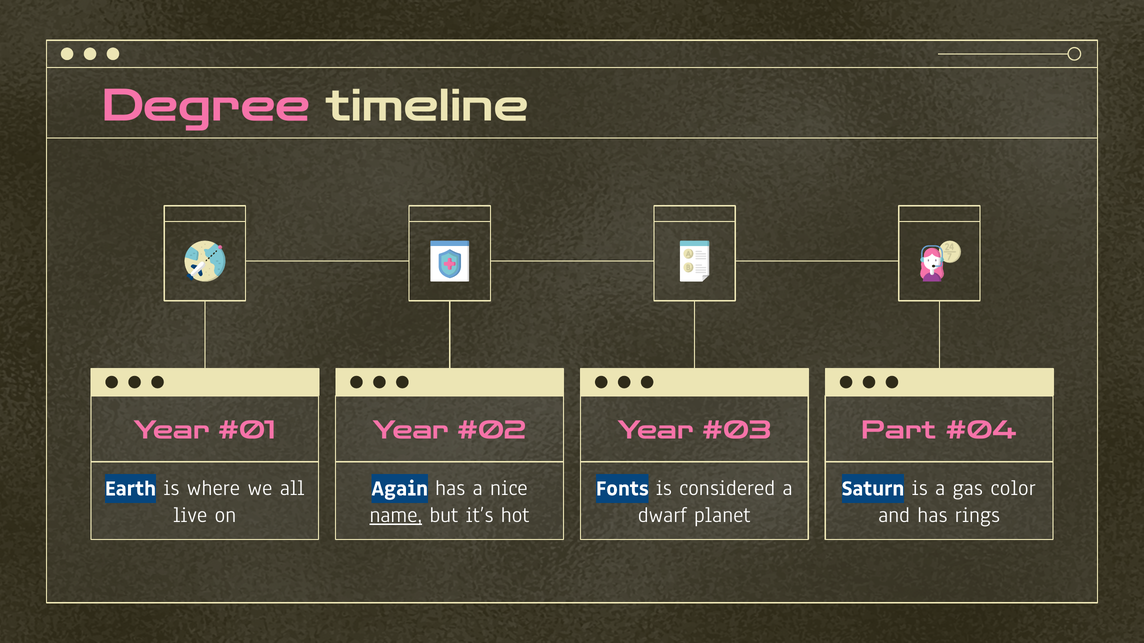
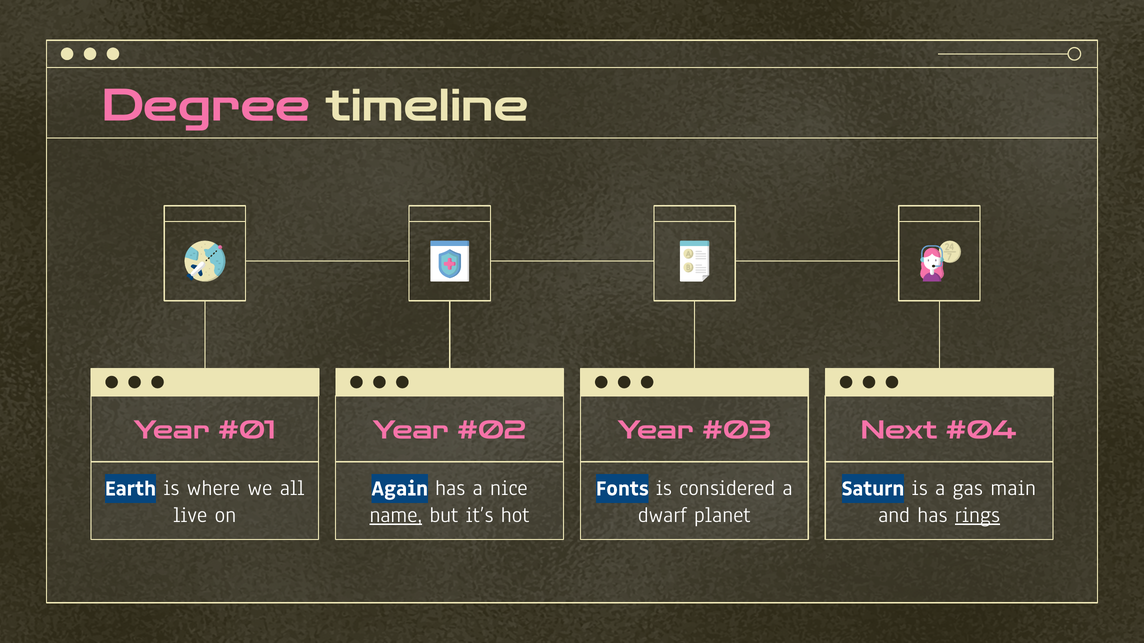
Part: Part -> Next
color: color -> main
rings underline: none -> present
